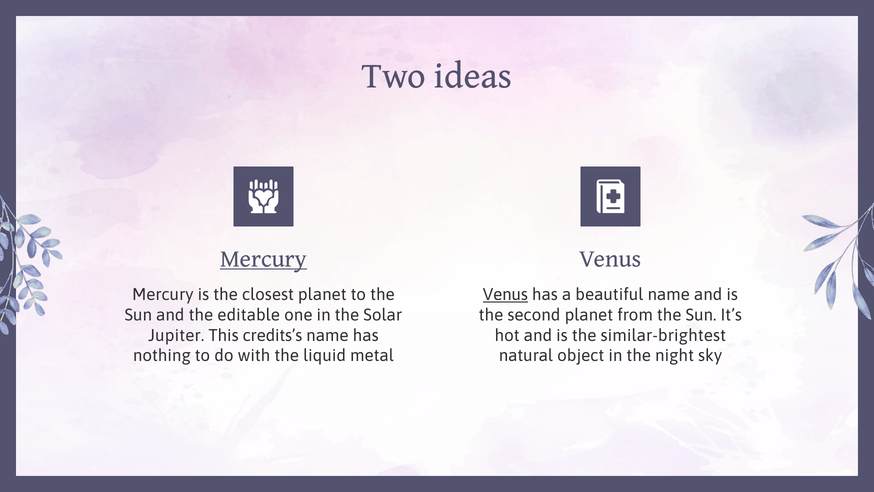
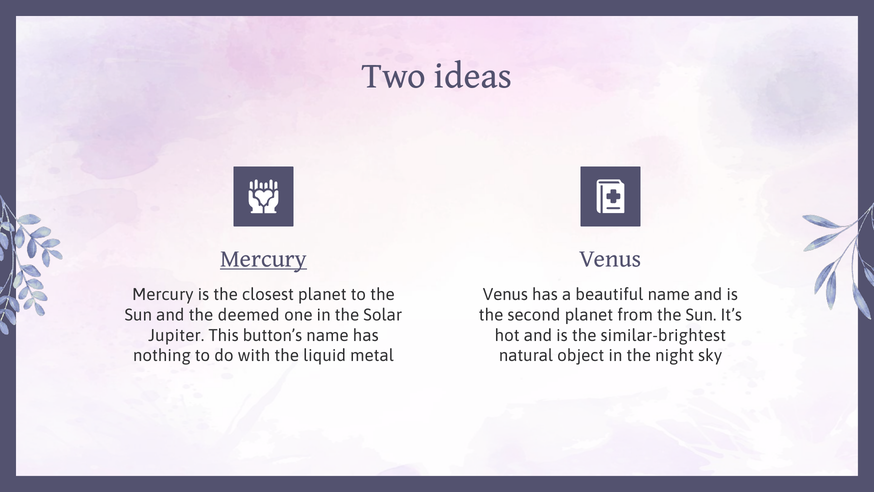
Venus at (505, 294) underline: present -> none
editable: editable -> deemed
credits’s: credits’s -> button’s
